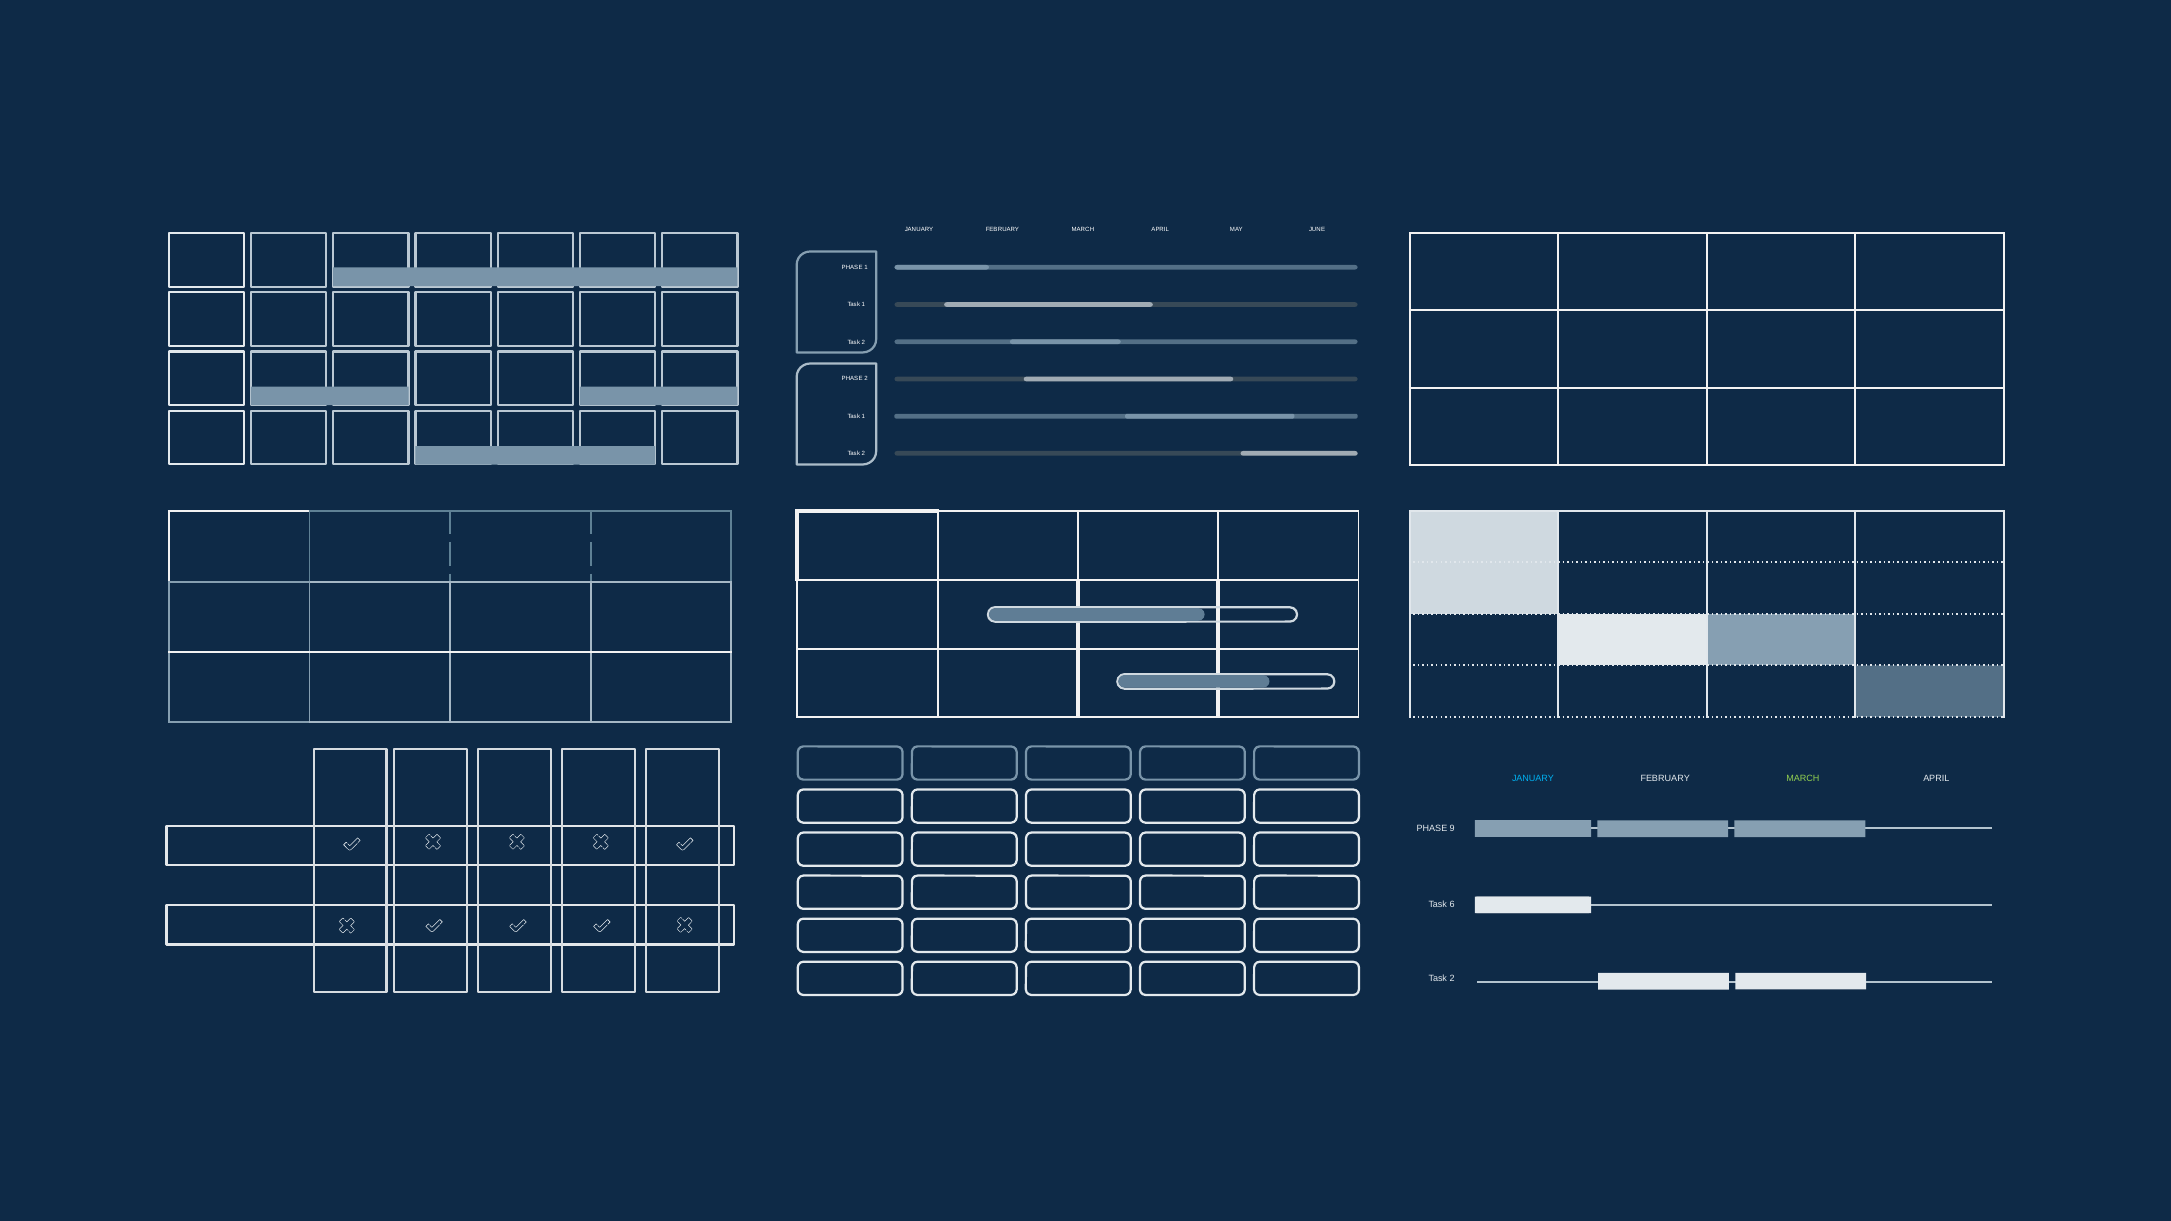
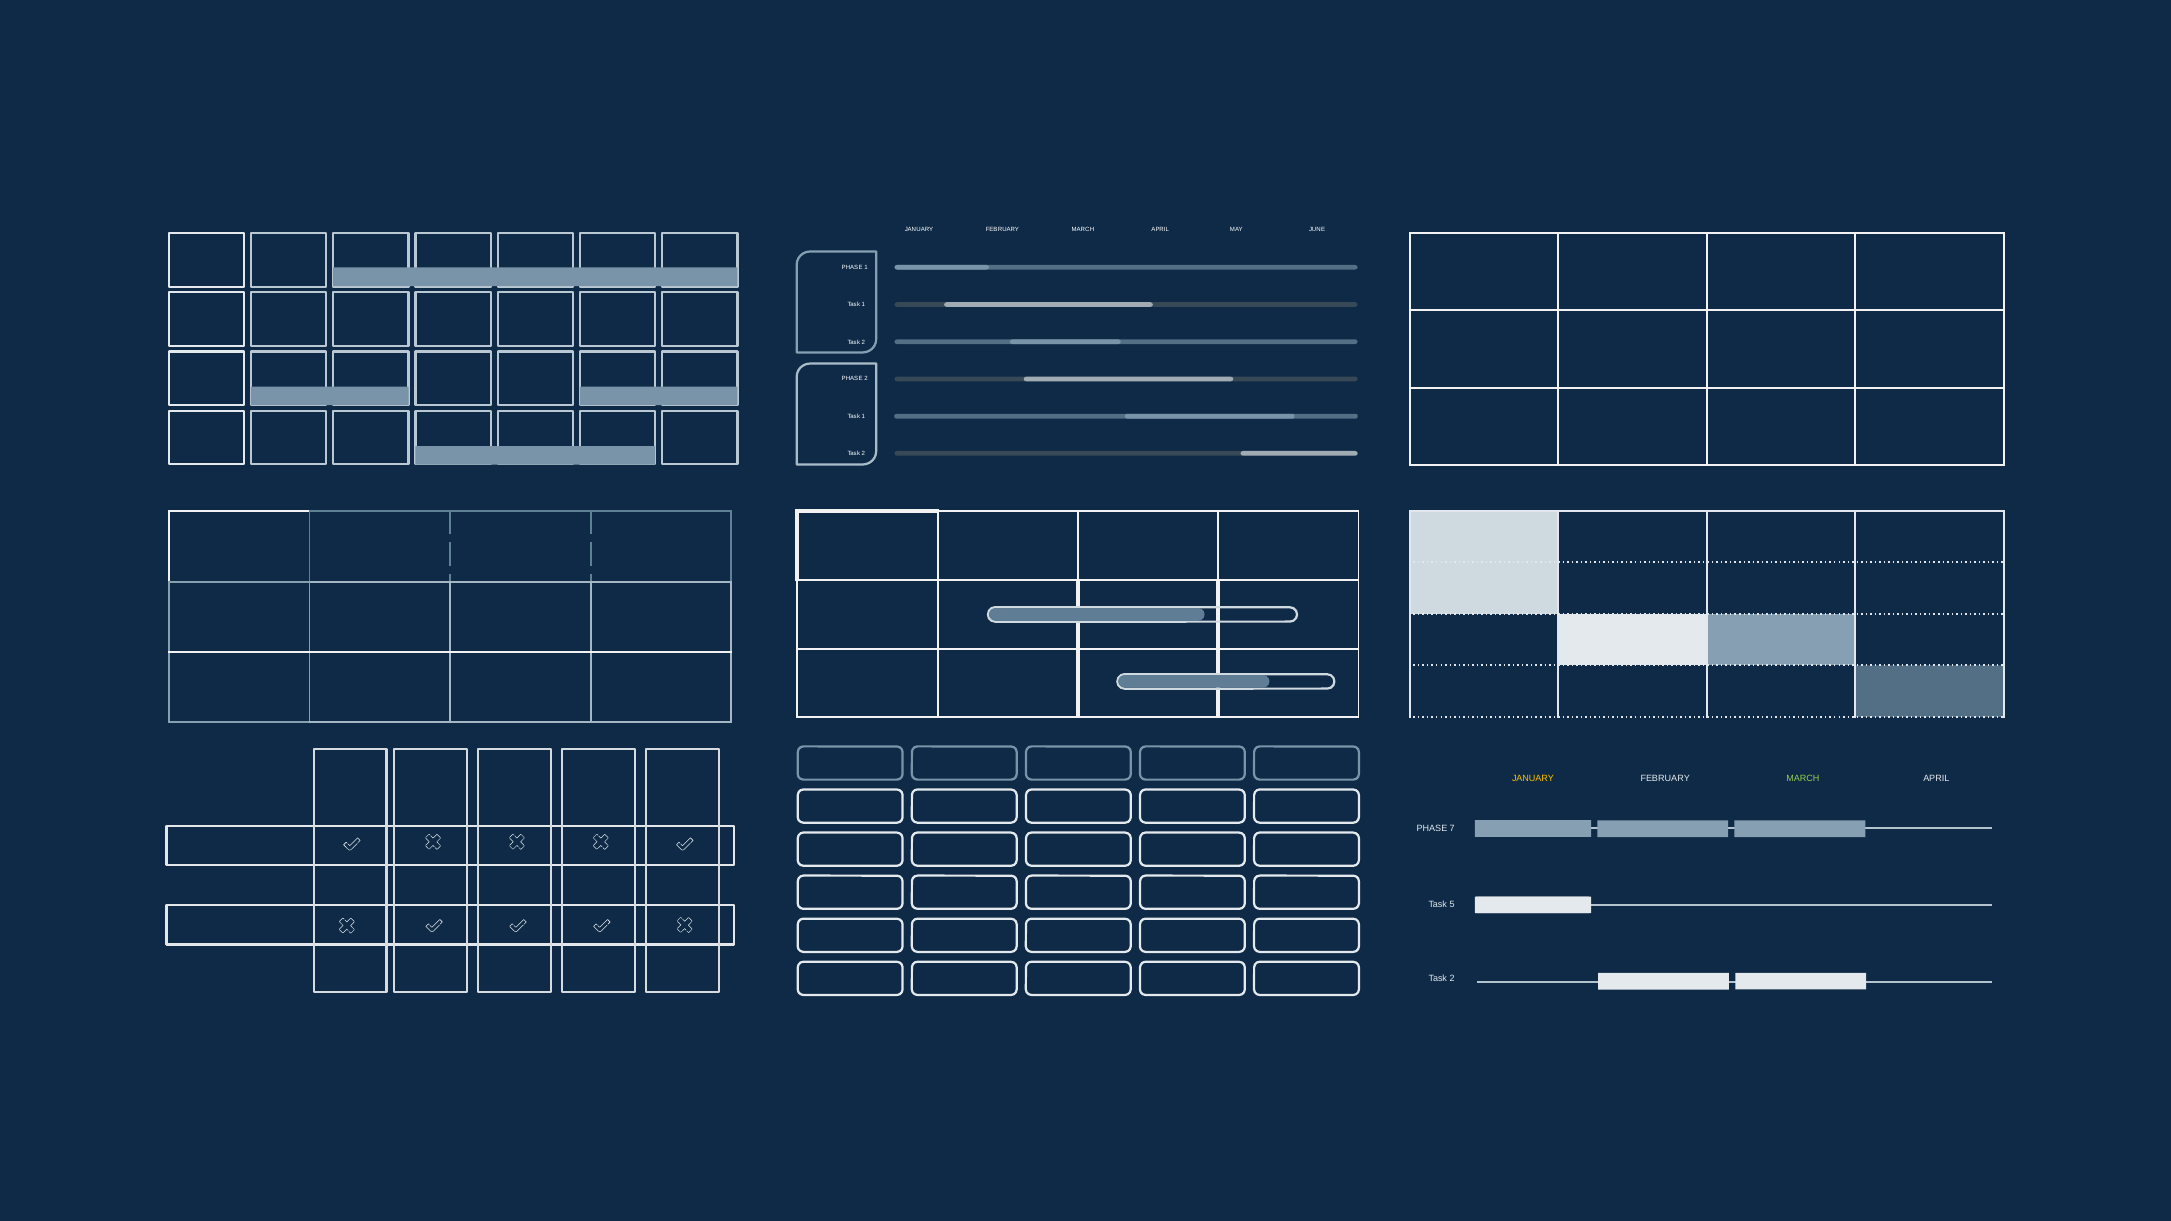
JANUARY at (1533, 779) colour: light blue -> yellow
9: 9 -> 7
6: 6 -> 5
